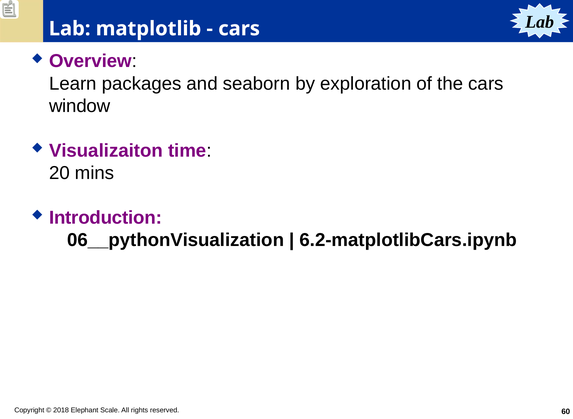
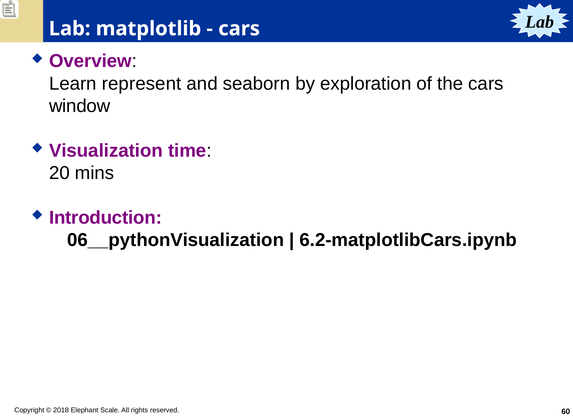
packages: packages -> represent
Visualizaiton: Visualizaiton -> Visualization
